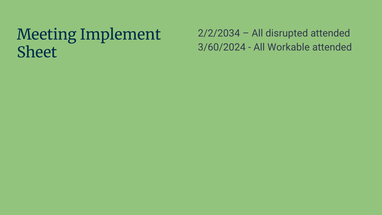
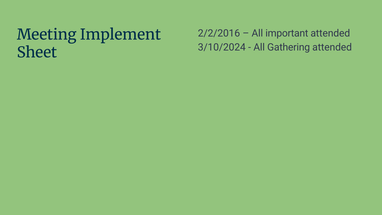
2/2/2034: 2/2/2034 -> 2/2/2016
disrupted: disrupted -> important
3/60/2024: 3/60/2024 -> 3/10/2024
Workable: Workable -> Gathering
